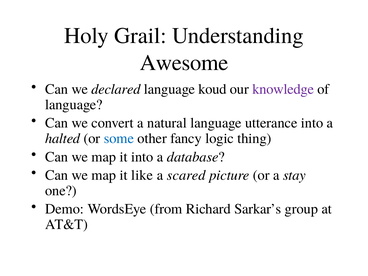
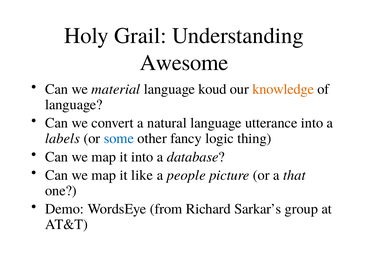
declared: declared -> material
knowledge colour: purple -> orange
halted: halted -> labels
scared: scared -> people
stay: stay -> that
